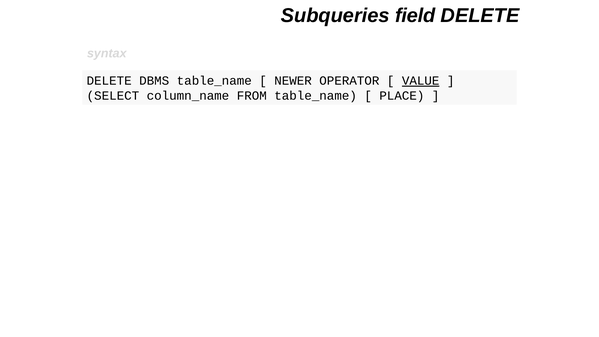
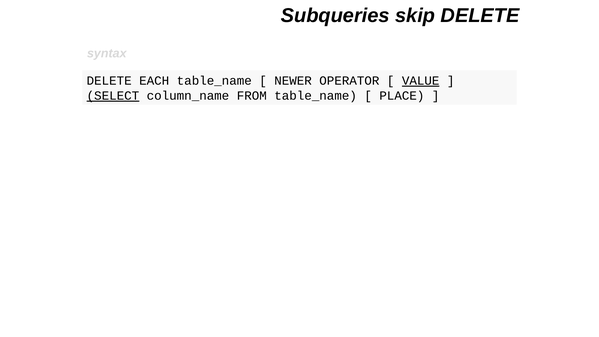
field: field -> skip
DBMS: DBMS -> EACH
SELECT underline: none -> present
